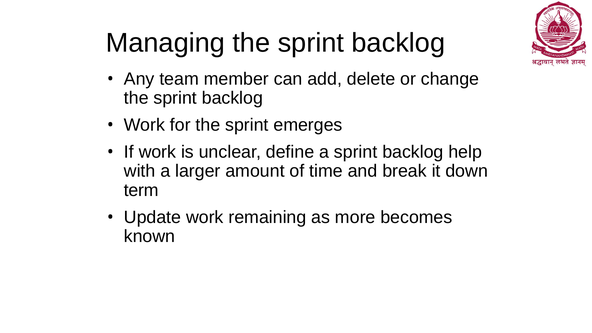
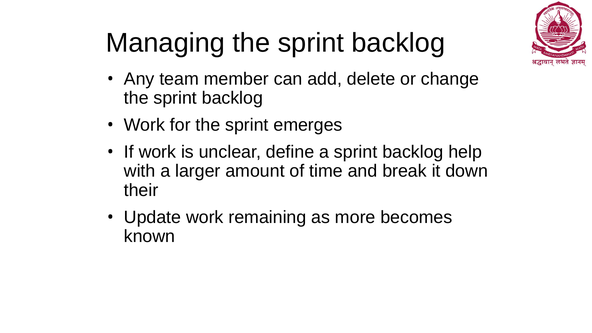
term: term -> their
